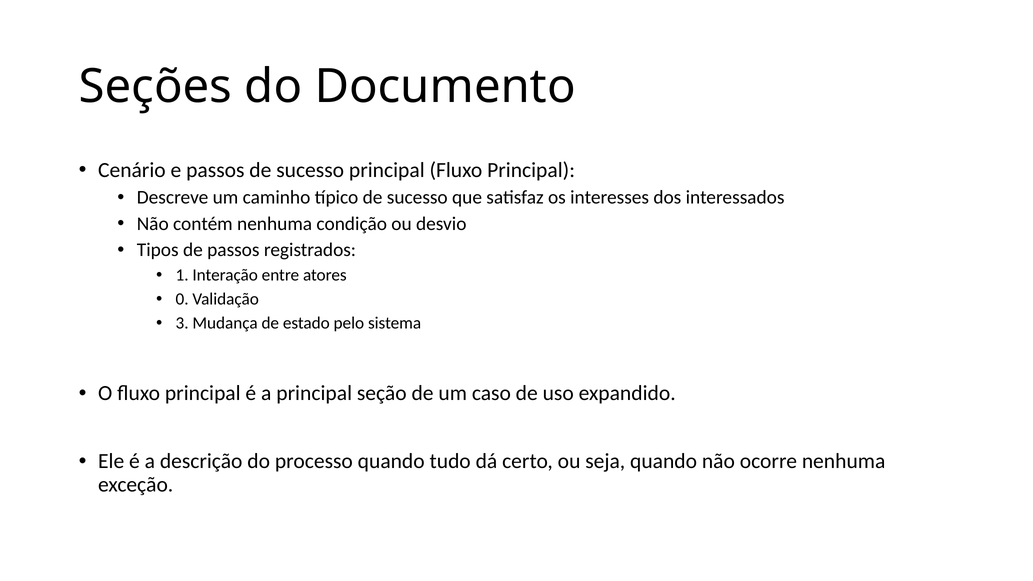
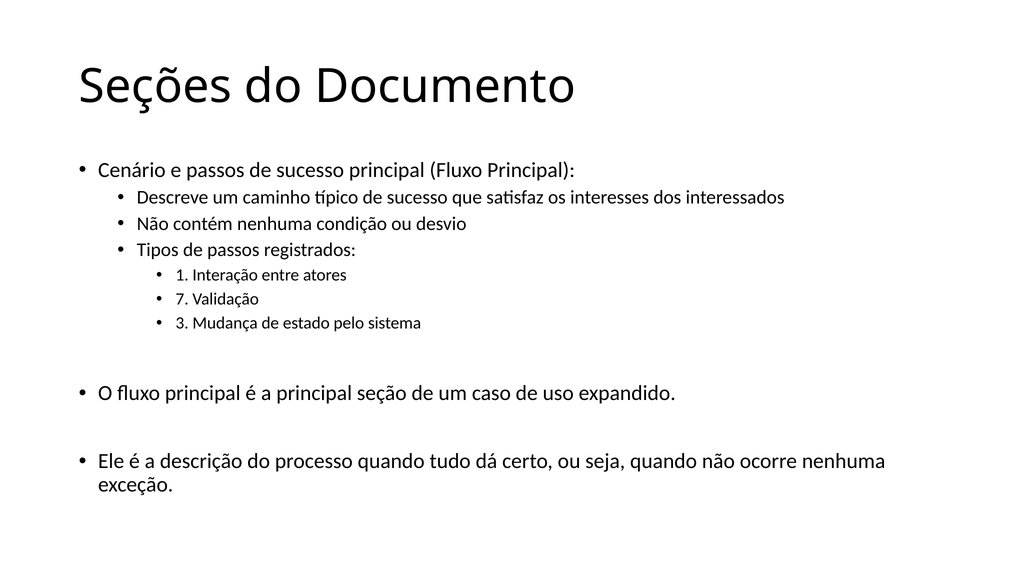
0: 0 -> 7
